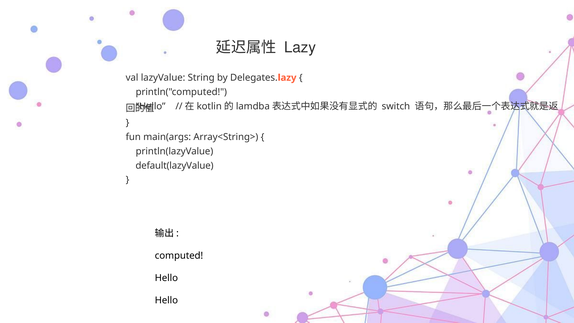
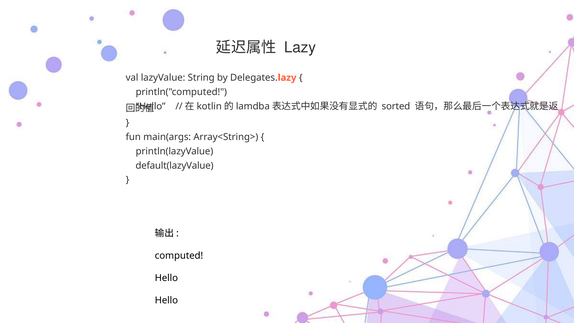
switch: switch -> sorted
